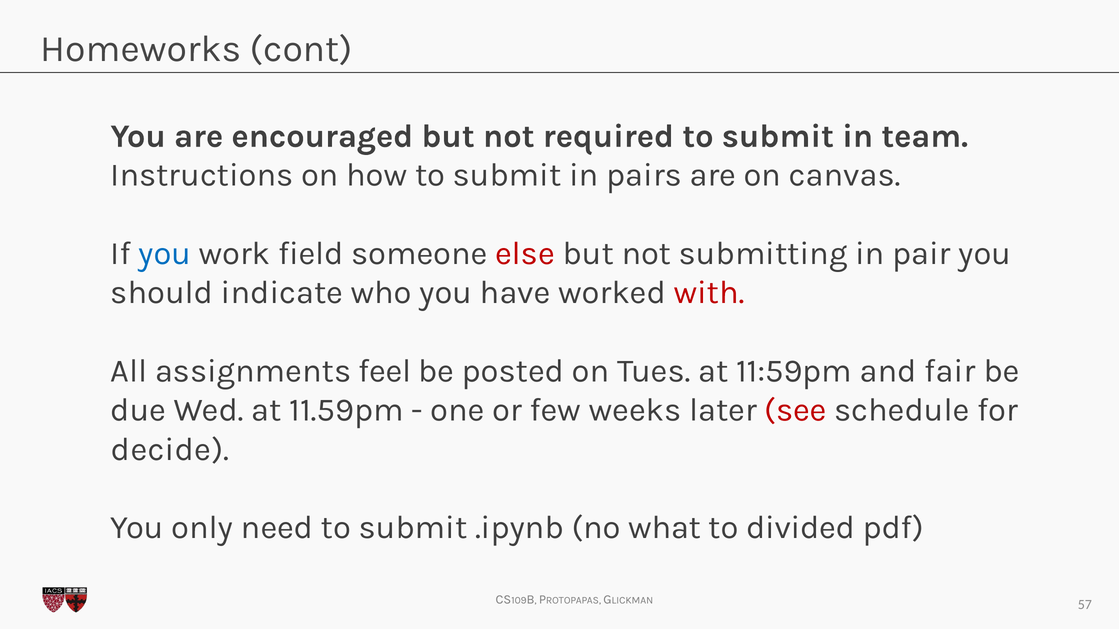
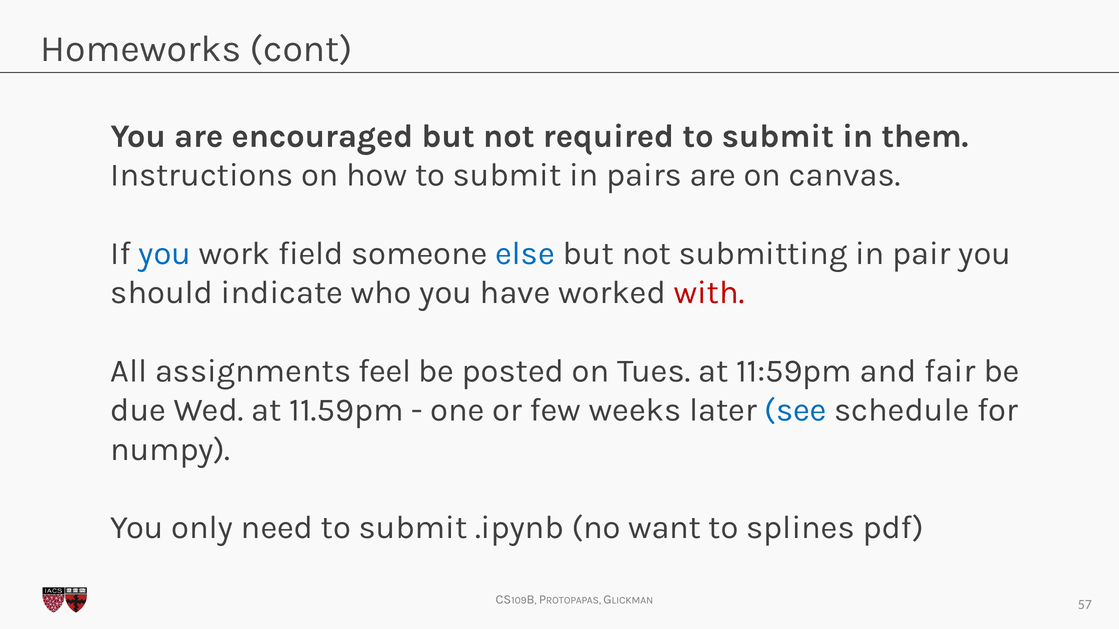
team: team -> them
else colour: red -> blue
see colour: red -> blue
decide: decide -> numpy
what: what -> want
divided: divided -> splines
